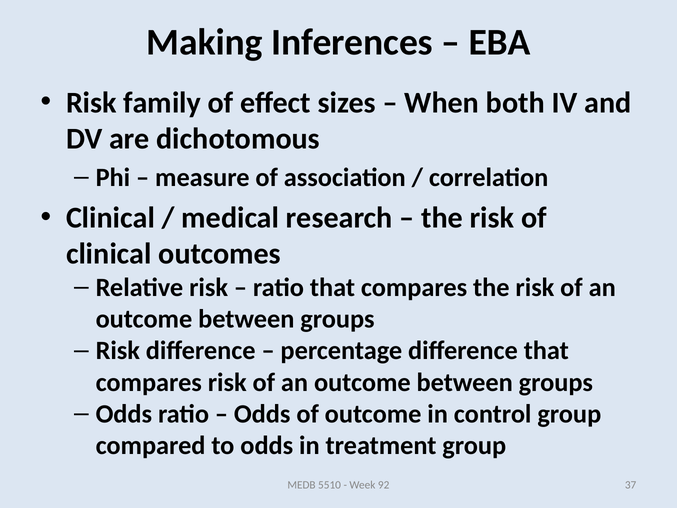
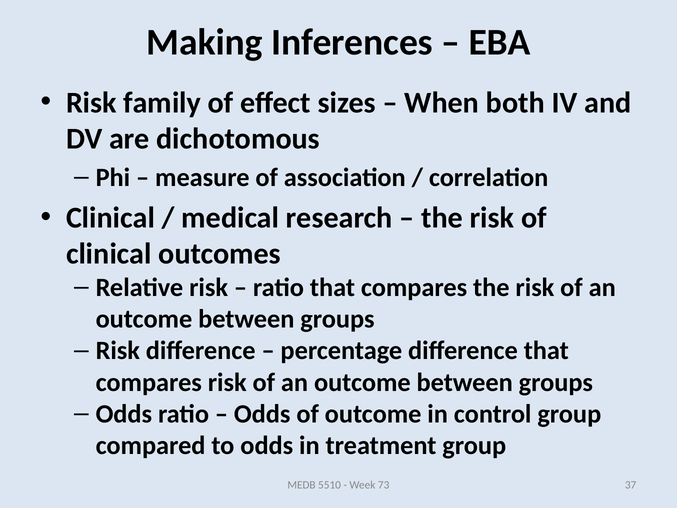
92: 92 -> 73
